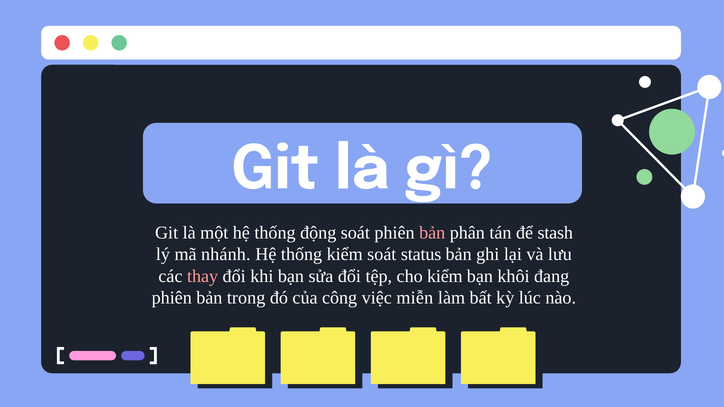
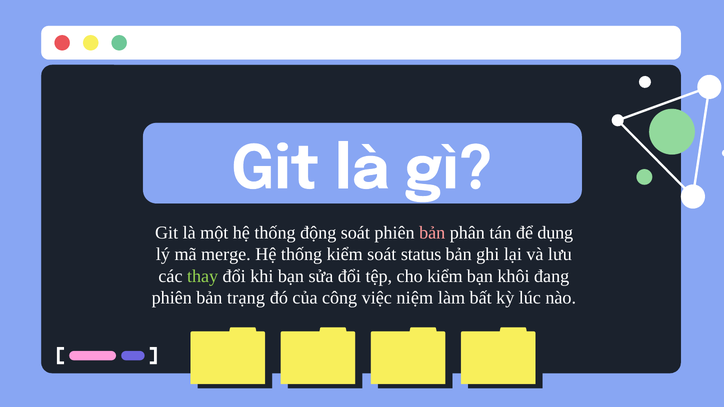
stash: stash -> dụng
nhánh: nhánh -> merge
thay colour: pink -> light green
trong: trong -> trạng
miễn: miễn -> niệm
